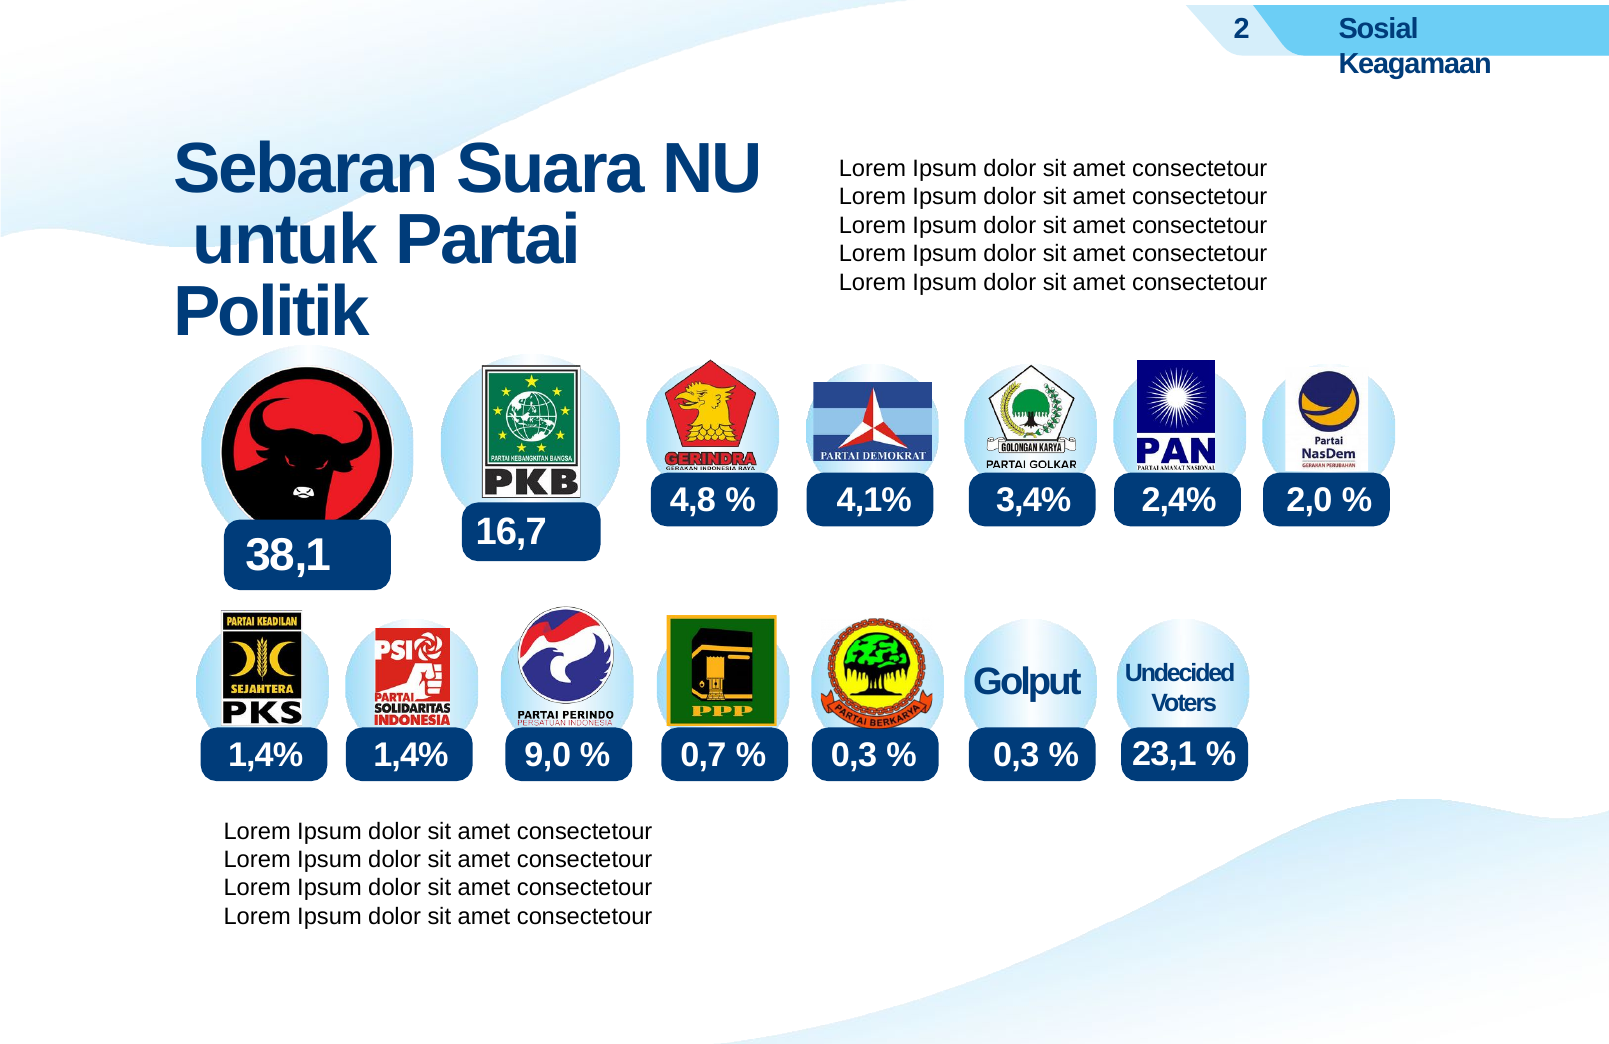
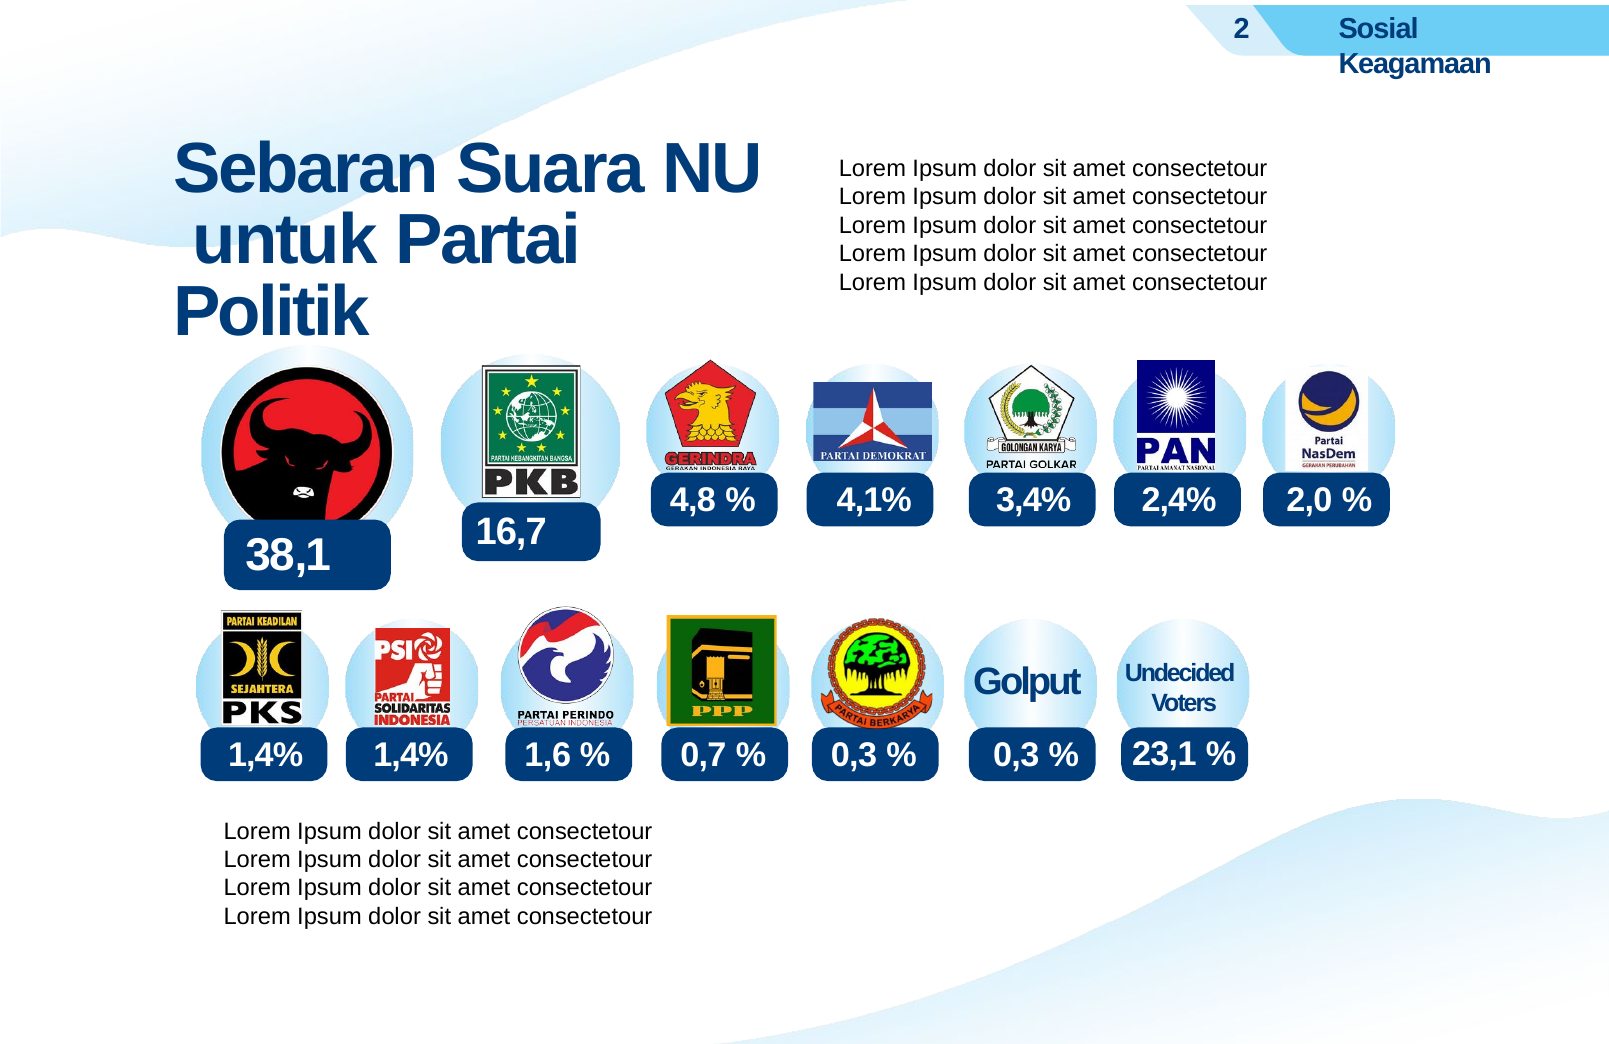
9,0: 9,0 -> 1,6
